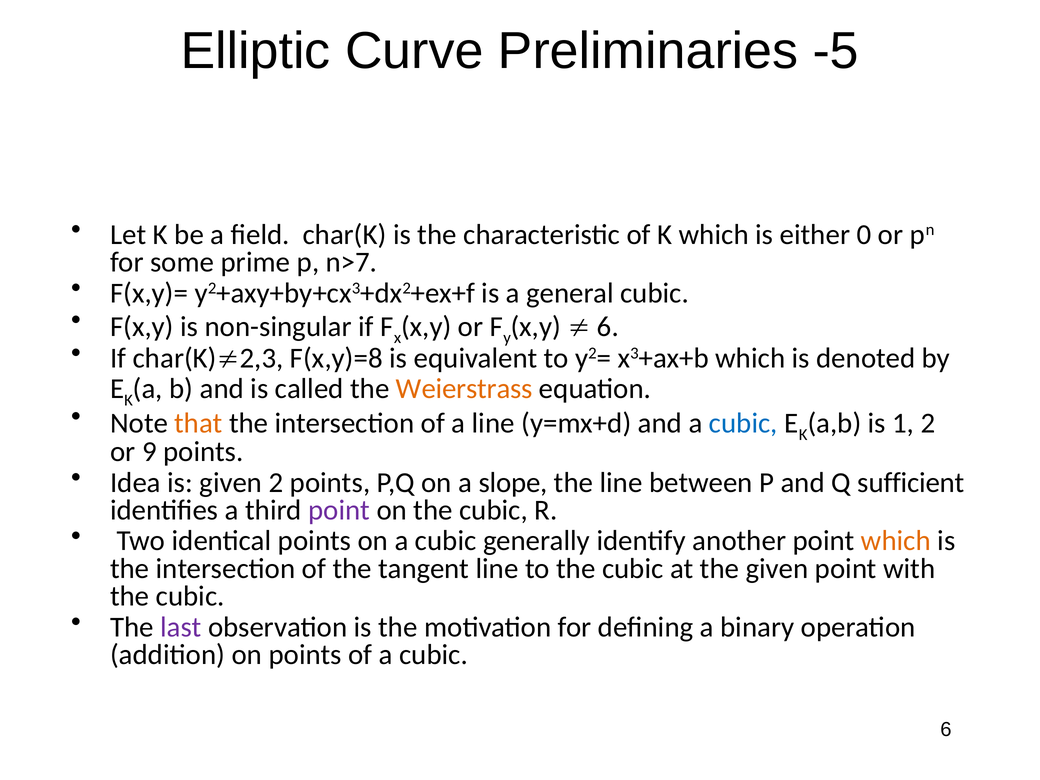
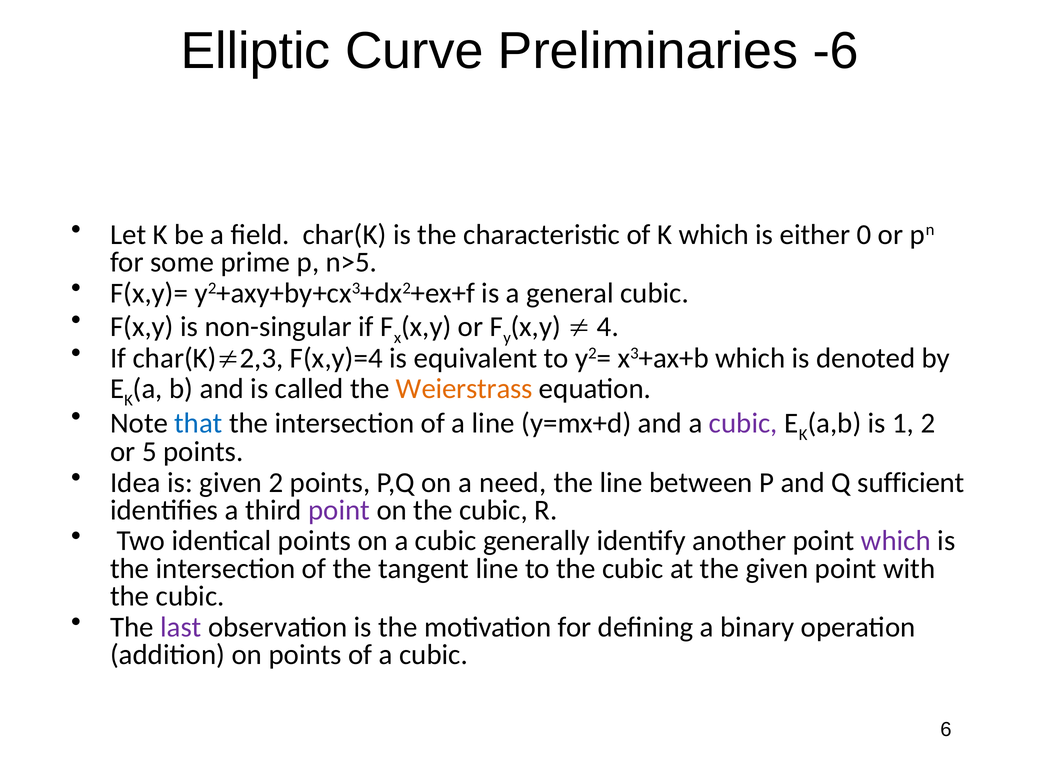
-5: -5 -> -6
n>7: n>7 -> n>5
6 at (608, 327): 6 -> 4
F(x,y)=8: F(x,y)=8 -> F(x,y)=4
that colour: orange -> blue
cubic at (743, 423) colour: blue -> purple
9: 9 -> 5
slope: slope -> need
which at (896, 541) colour: orange -> purple
